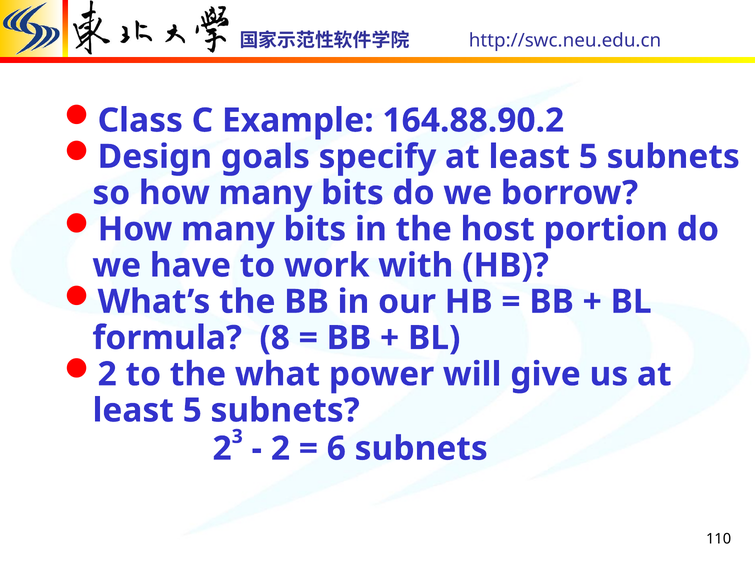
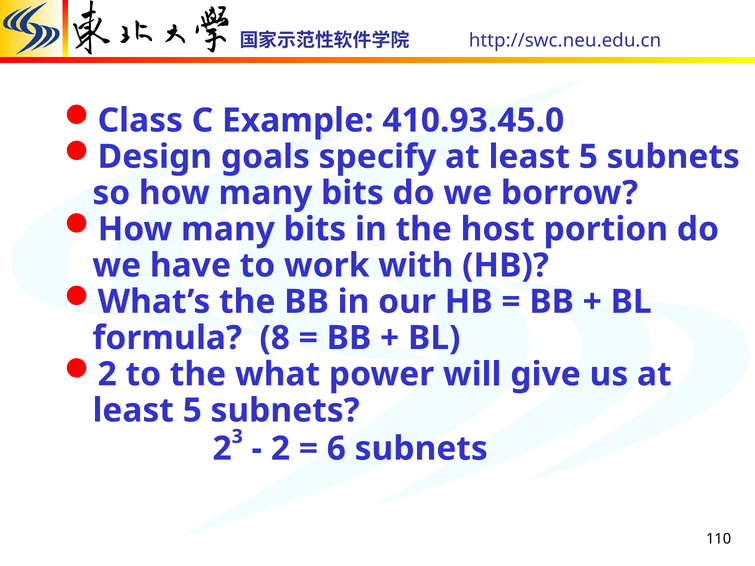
164.88.90.2: 164.88.90.2 -> 410.93.45.0
